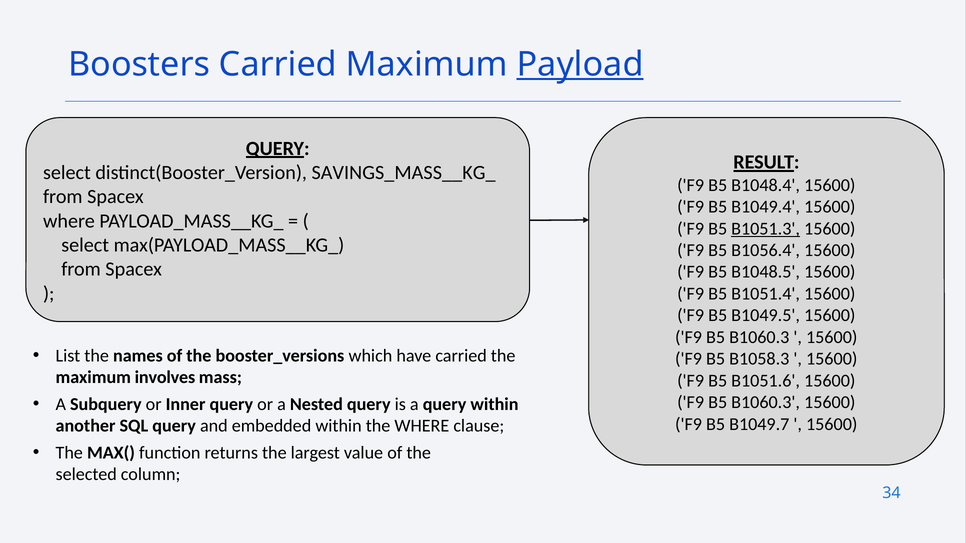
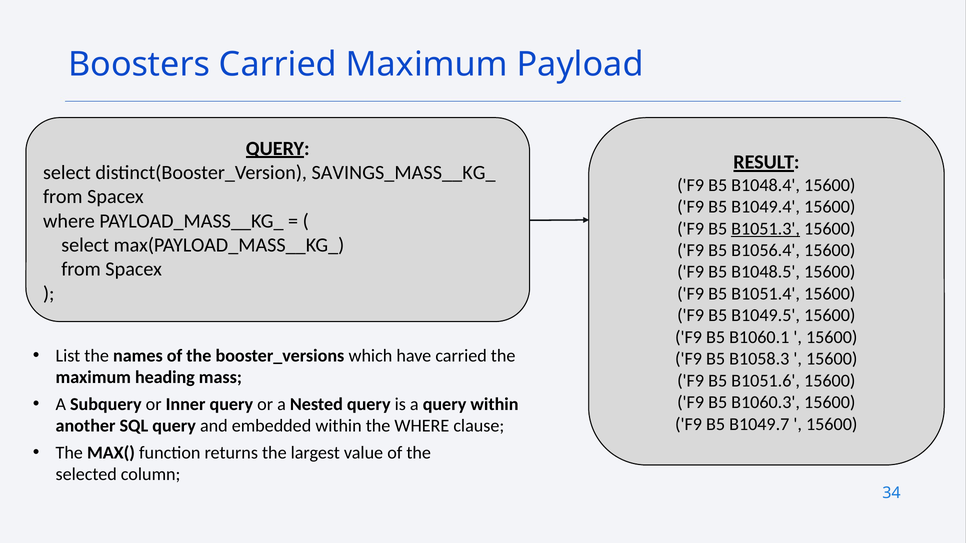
Payload underline: present -> none
B1060.3 at (759, 337): B1060.3 -> B1060.1
involves: involves -> heading
